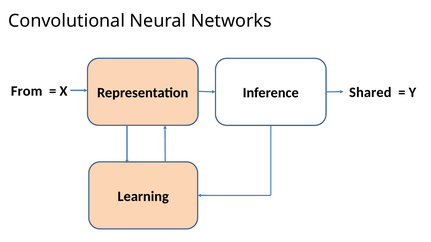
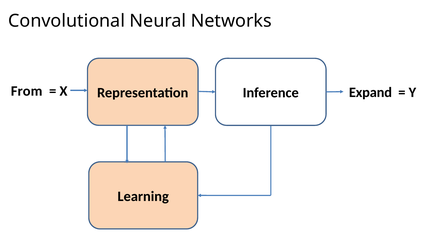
Shared: Shared -> Expand
